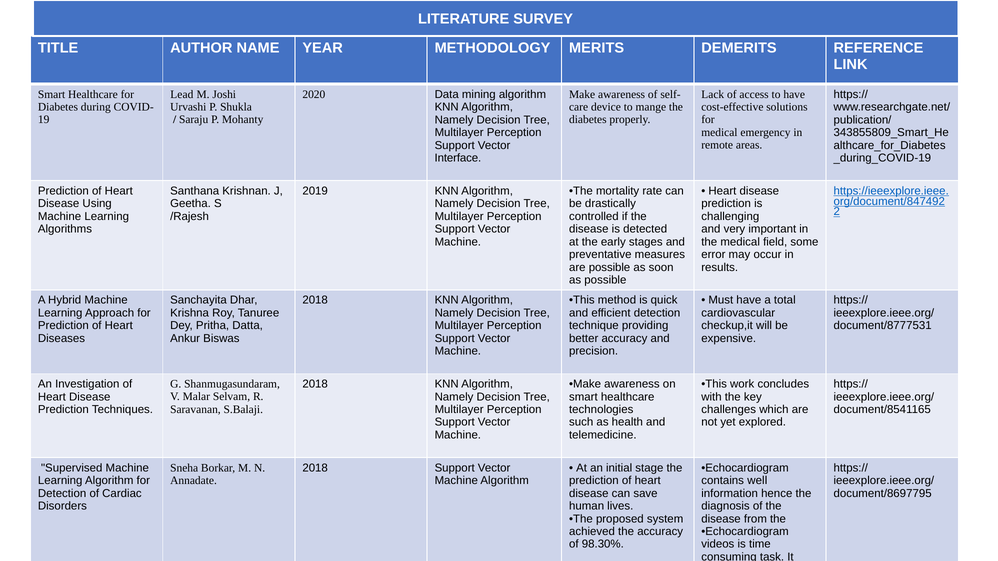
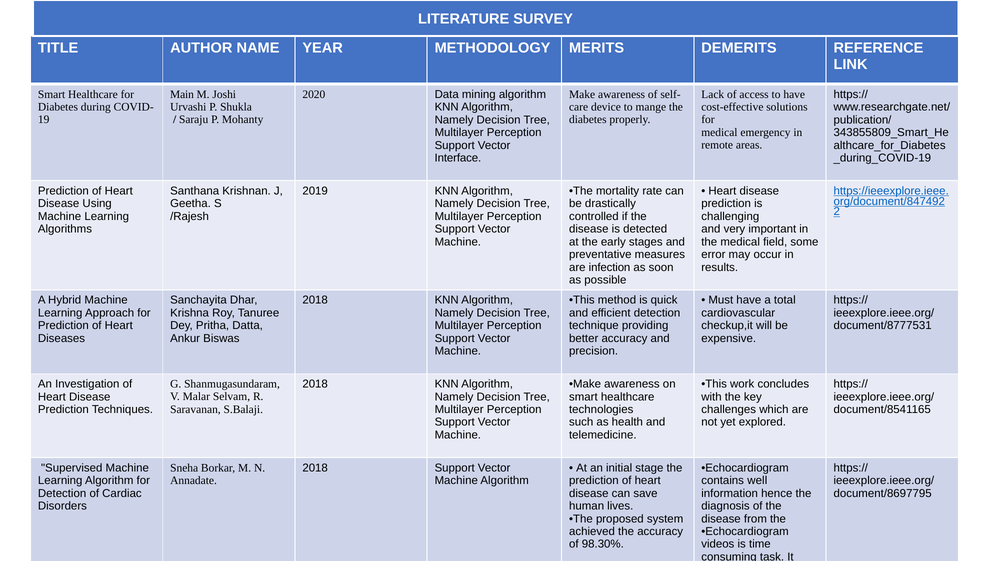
Lead: Lead -> Main
are possible: possible -> infection
